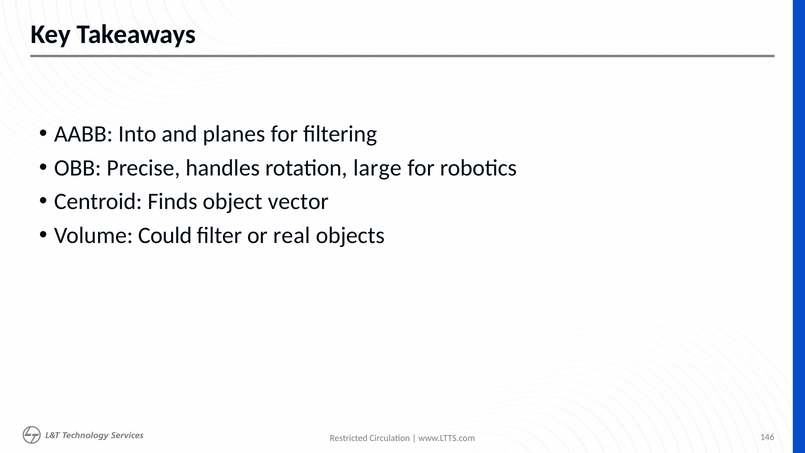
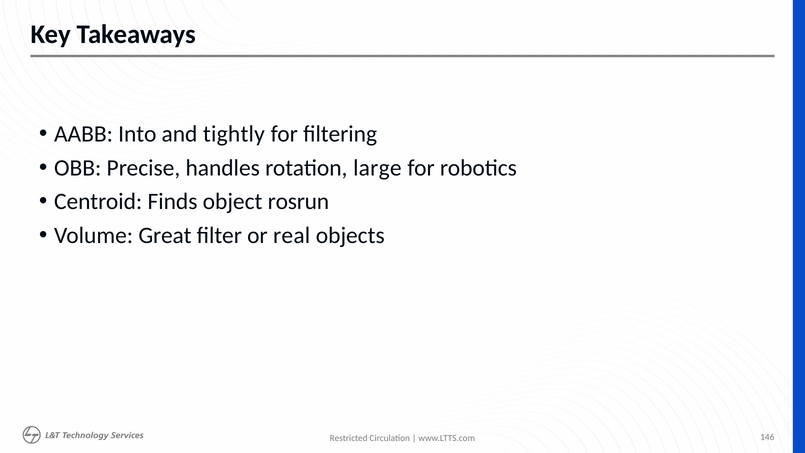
planes: planes -> tightly
vector: vector -> rosrun
Could: Could -> Great
